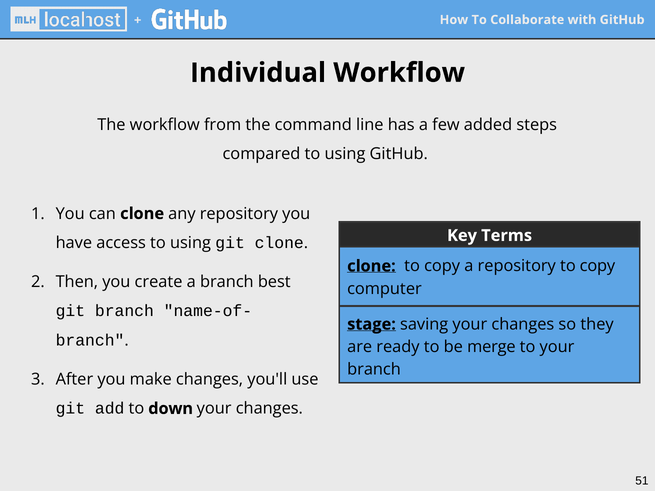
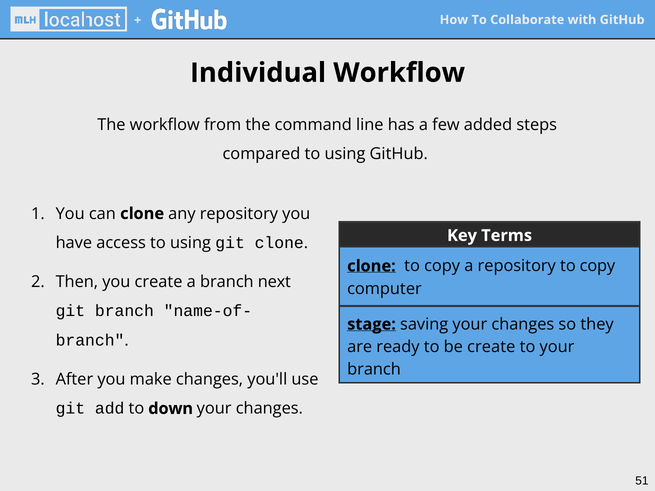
best: best -> next
be merge: merge -> create
